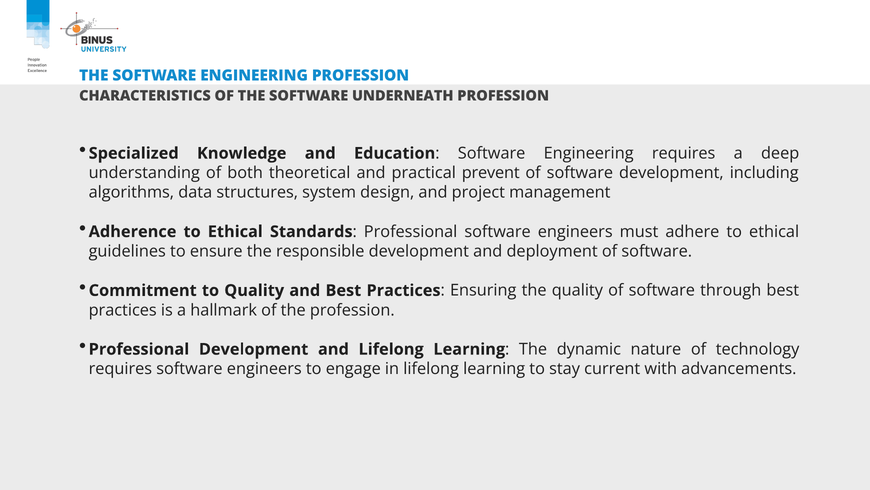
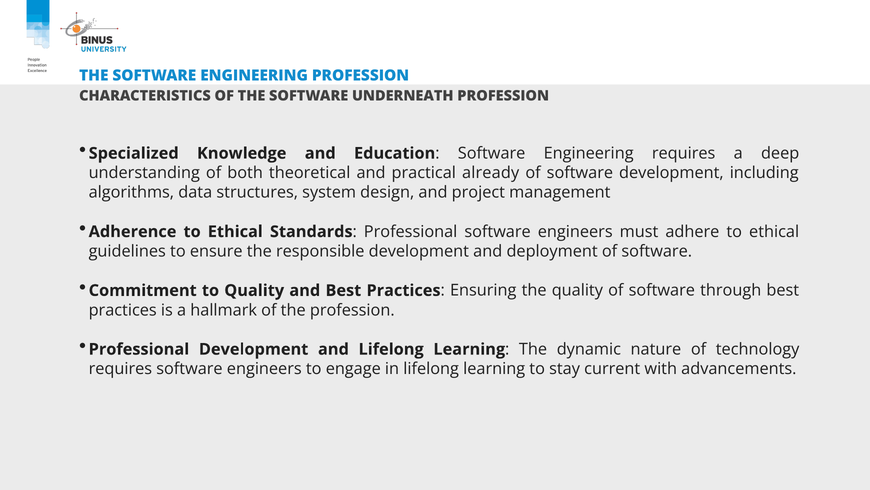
prevent: prevent -> already
